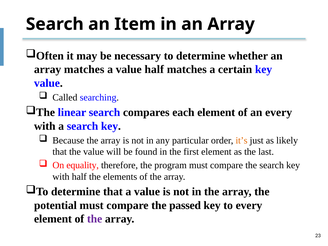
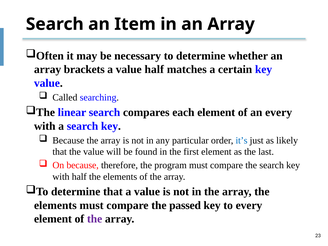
array matches: matches -> brackets
it’s colour: orange -> blue
On equality: equality -> because
potential at (55, 205): potential -> elements
